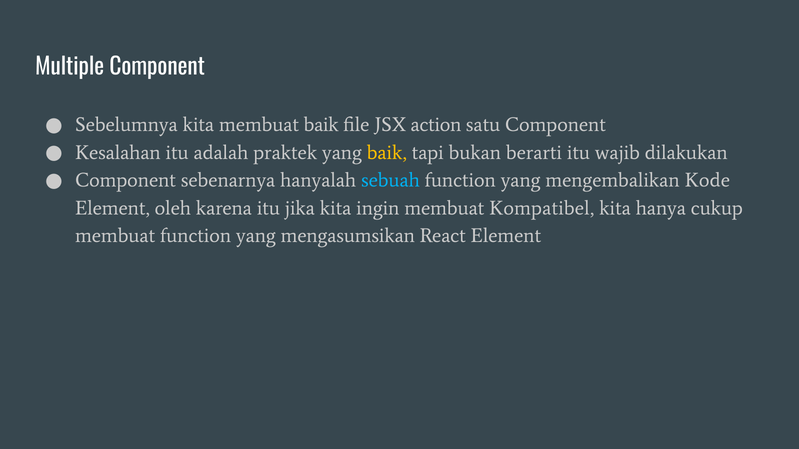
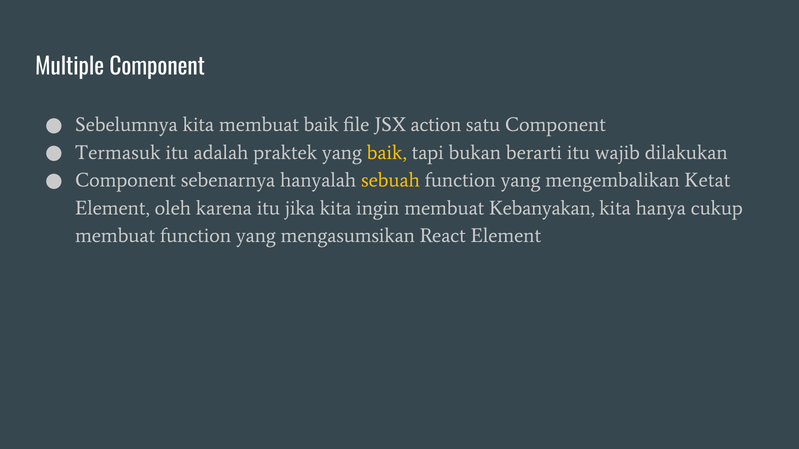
Kesalahan: Kesalahan -> Termasuk
sebuah colour: light blue -> yellow
Kode: Kode -> Ketat
Kompatibel: Kompatibel -> Kebanyakan
